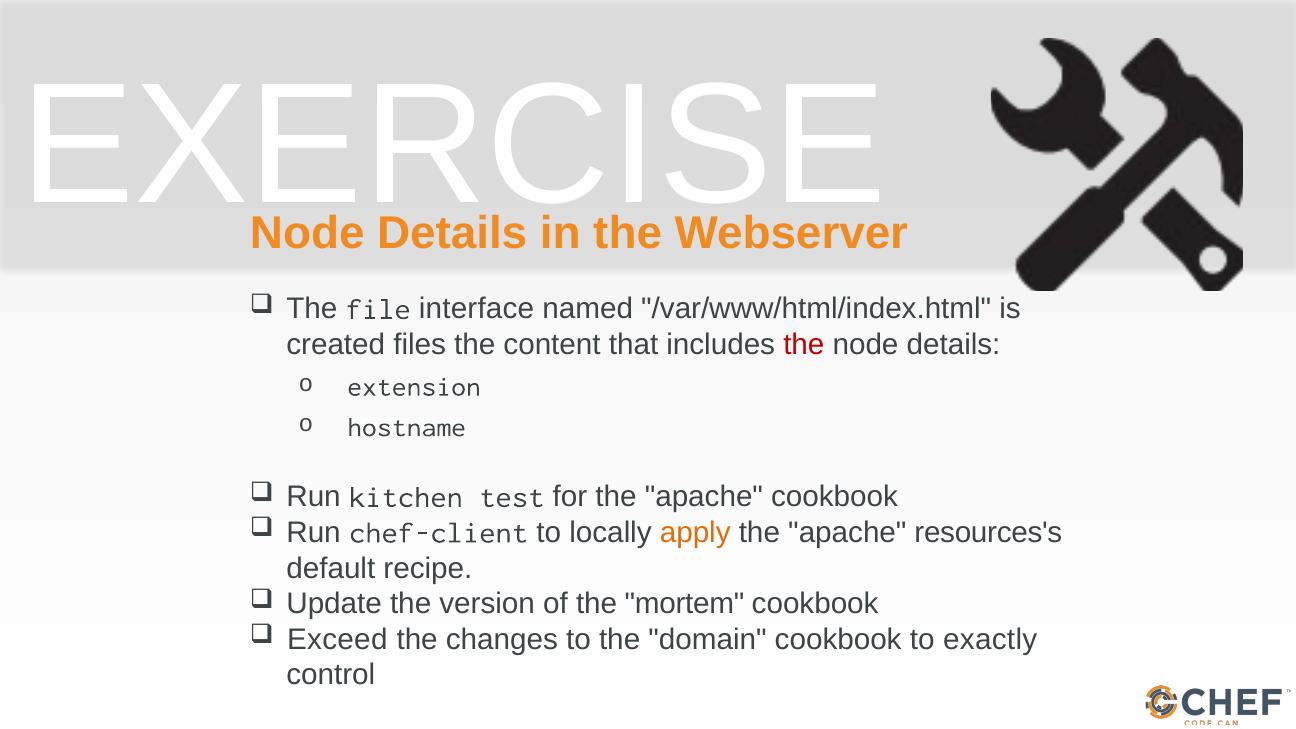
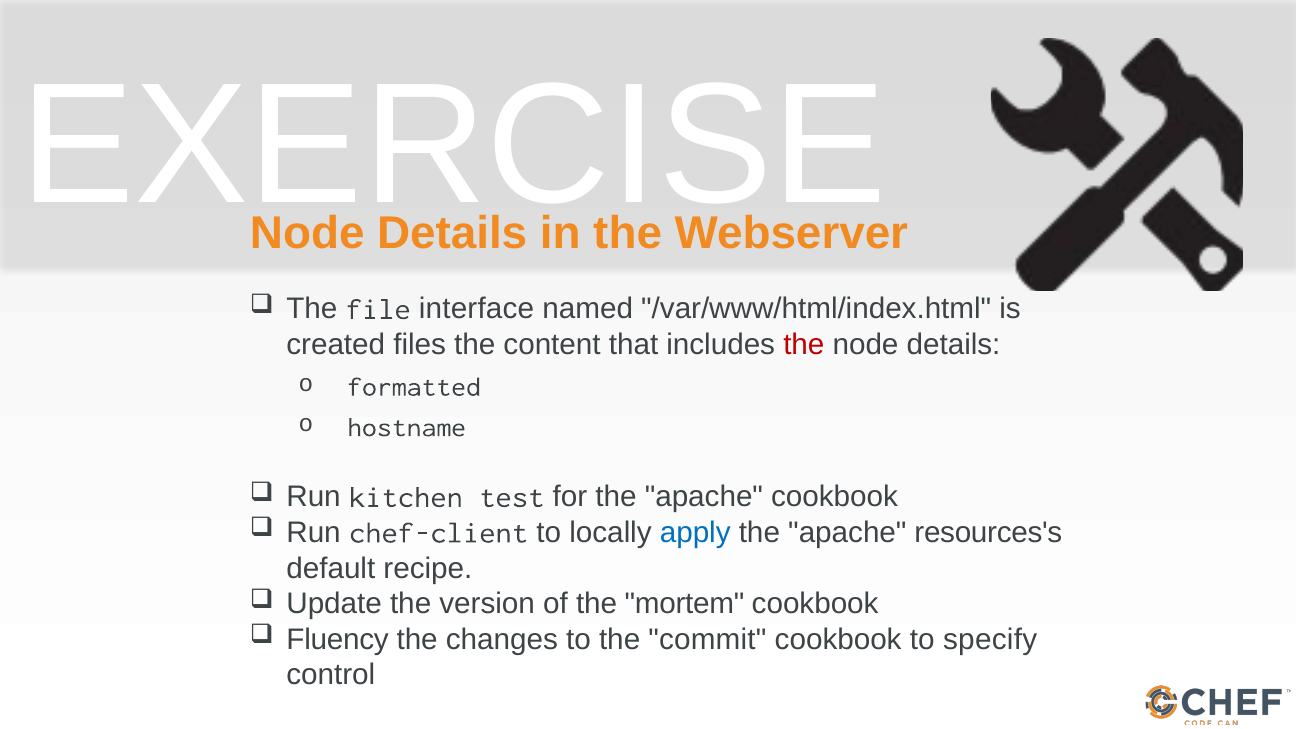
extension: extension -> formatted
apply colour: orange -> blue
Exceed: Exceed -> Fluency
domain: domain -> commit
exactly: exactly -> specify
